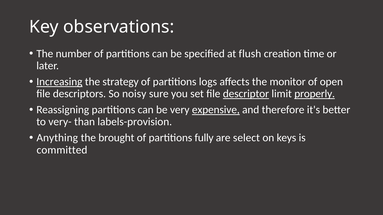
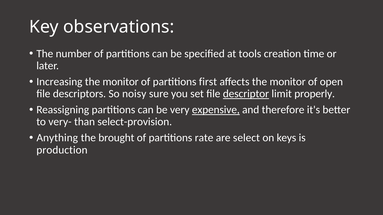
flush: flush -> tools
Increasing underline: present -> none
strategy at (121, 82): strategy -> monitor
logs: logs -> first
properly underline: present -> none
labels-provision: labels-provision -> select-provision
fully: fully -> rate
committed: committed -> production
